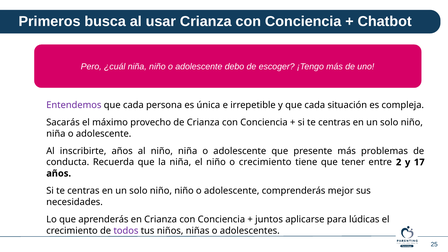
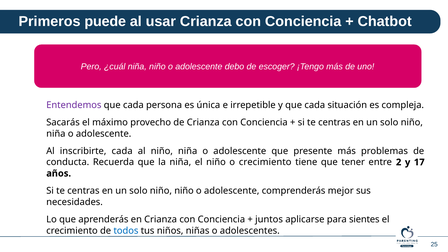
busca: busca -> puede
inscribirte años: años -> cada
lúdicas: lúdicas -> sientes
todos colour: purple -> blue
